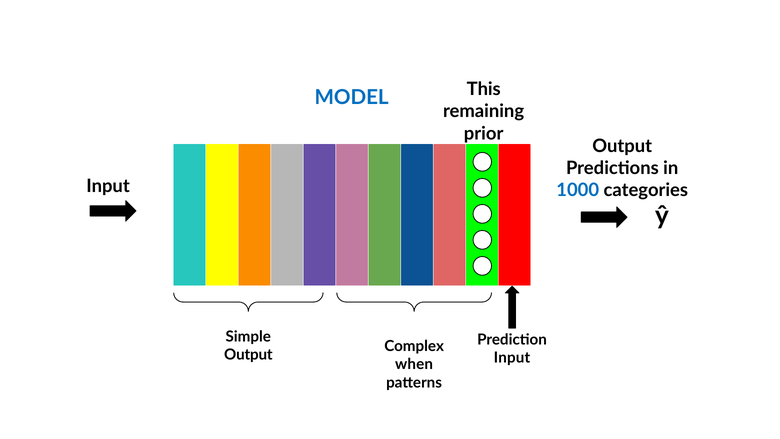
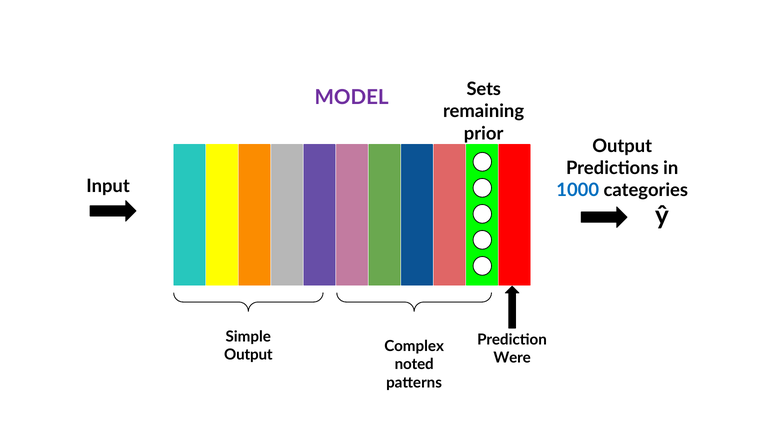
This: This -> Sets
MODEL colour: blue -> purple
Input at (512, 358): Input -> Were
when: when -> noted
